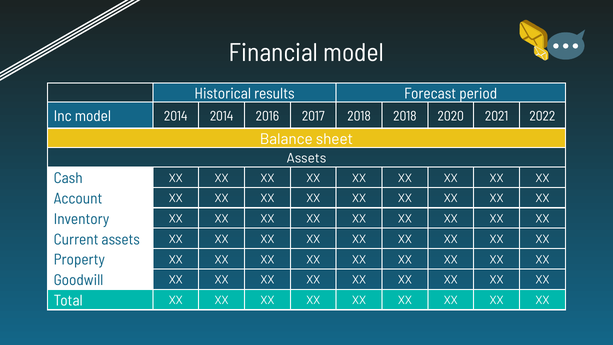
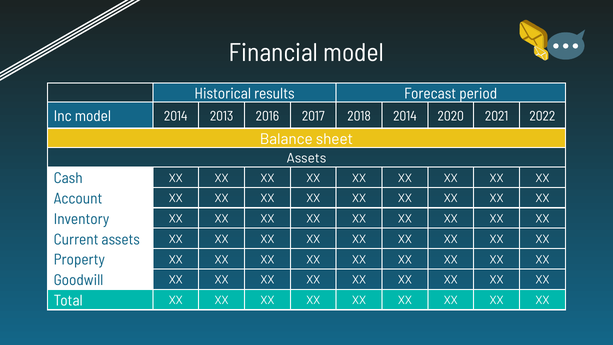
2014 2014: 2014 -> 2013
2018 2018: 2018 -> 2014
